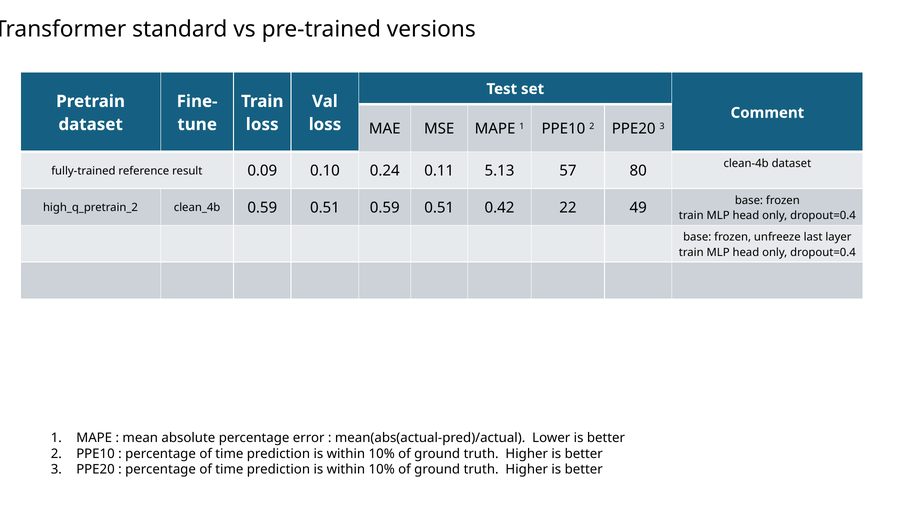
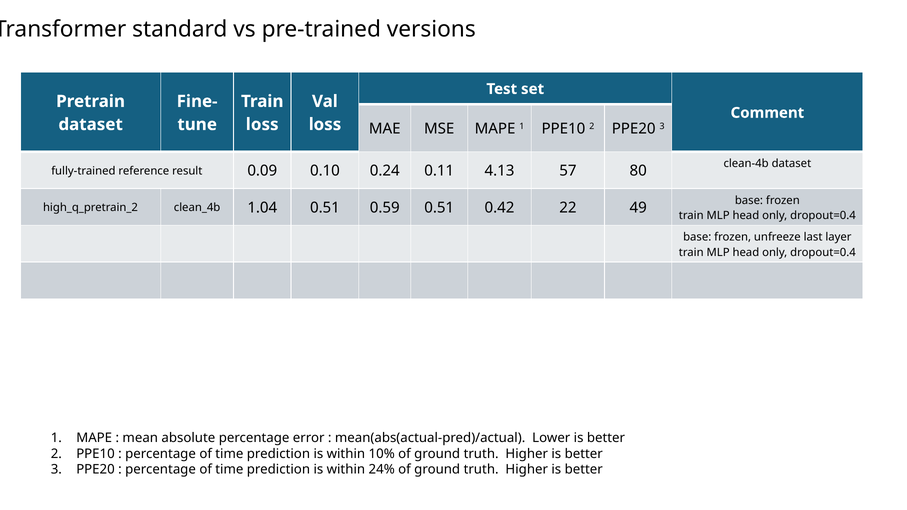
5.13: 5.13 -> 4.13
0.59 at (262, 208): 0.59 -> 1.04
10% at (382, 470): 10% -> 24%
